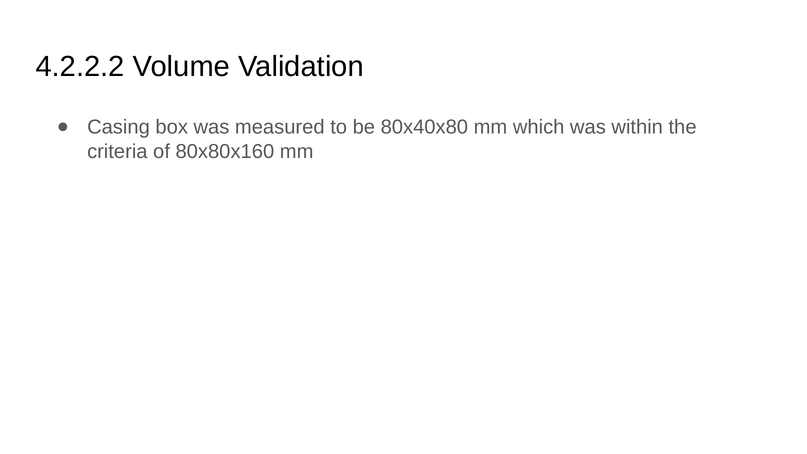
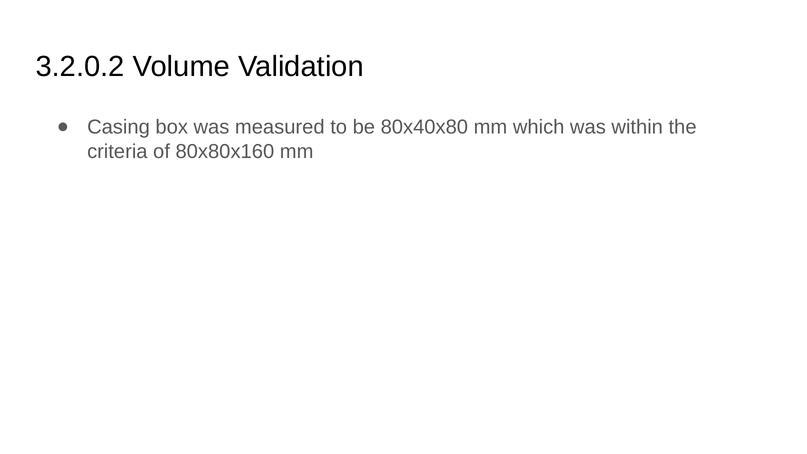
4.2.2.2: 4.2.2.2 -> 3.2.0.2
